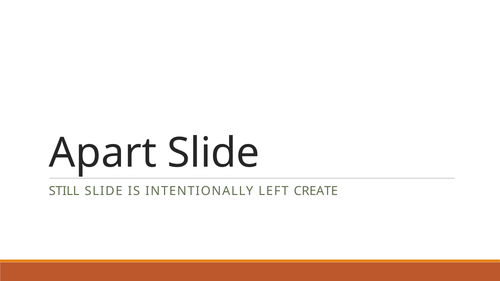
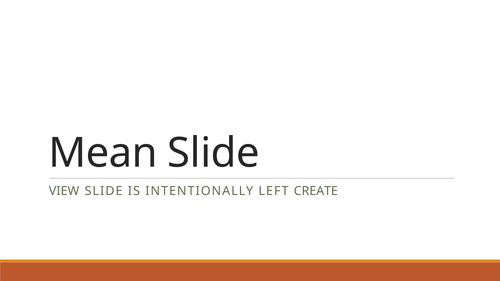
Apart: Apart -> Mean
STILL: STILL -> VIEW
